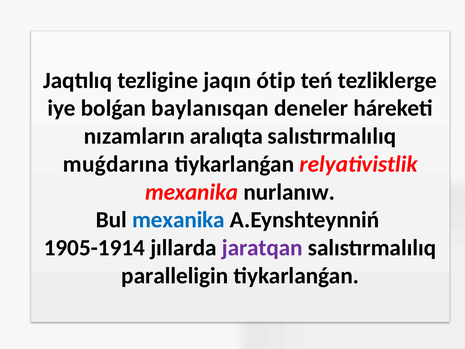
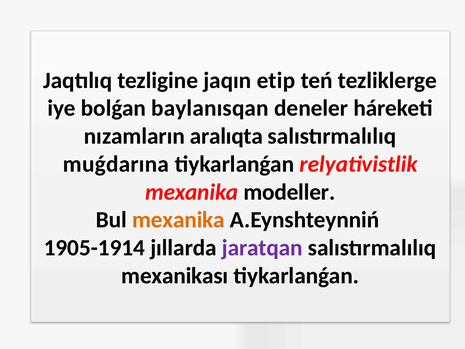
ótip: ótip -> etip
nurlanıw: nurlanıw -> modeller
mexanika at (178, 220) colour: blue -> orange
paralleligin: paralleligin -> mexanikası
